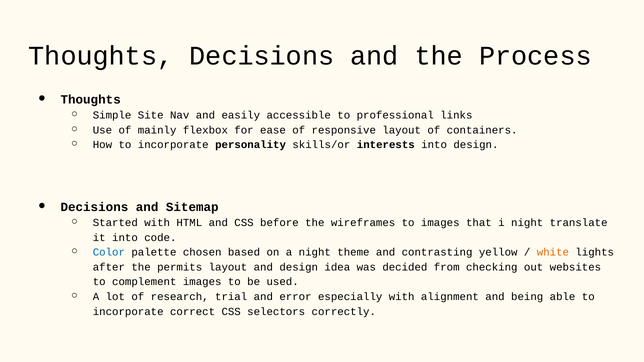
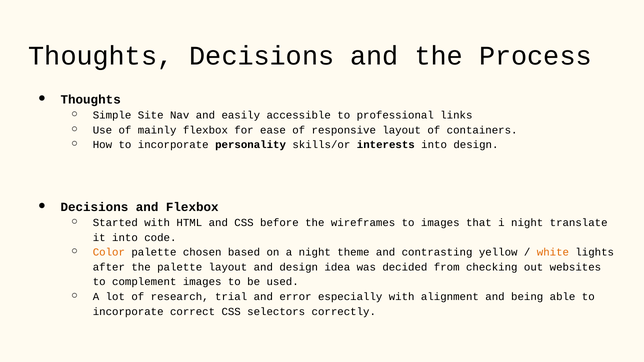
and Sitemap: Sitemap -> Flexbox
Color colour: blue -> orange
the permits: permits -> palette
